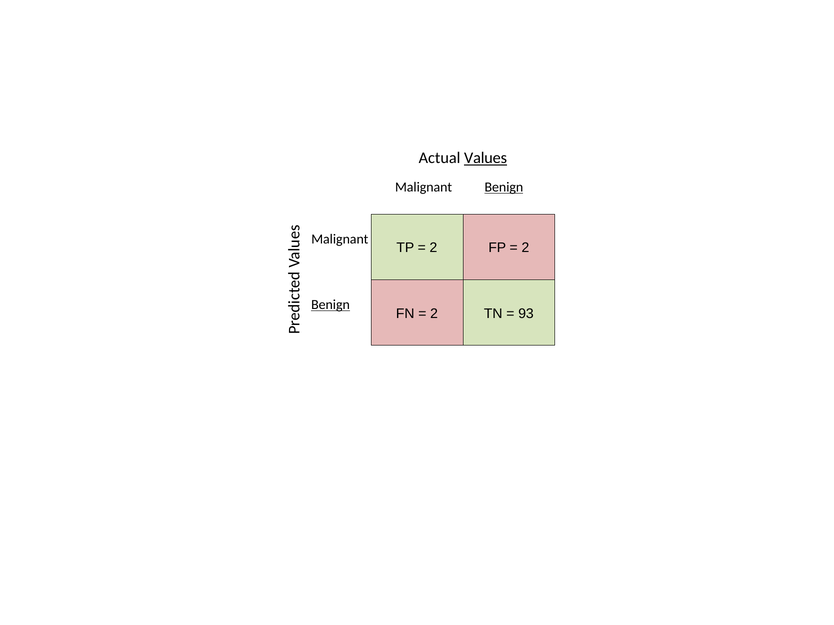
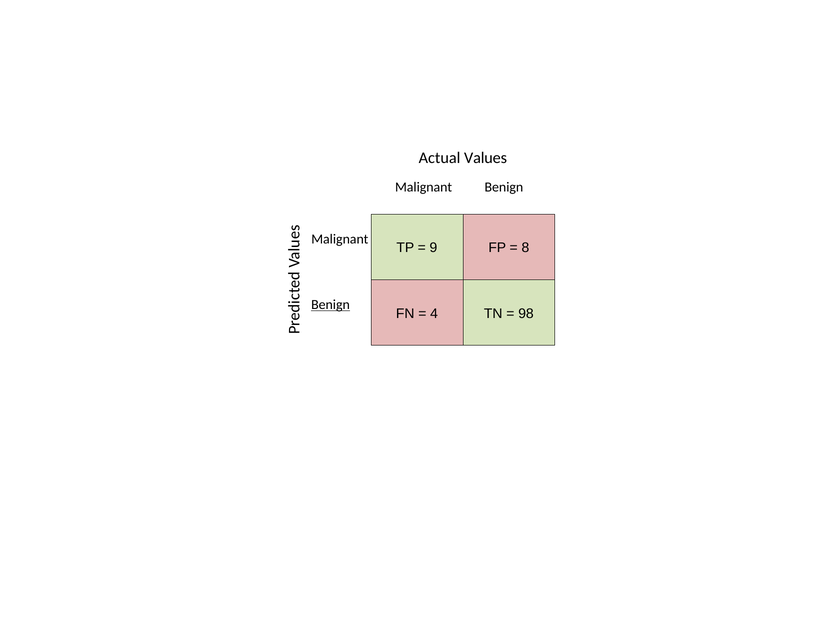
Values underline: present -> none
Benign at (504, 187) underline: present -> none
2 at (433, 248): 2 -> 9
2 at (525, 248): 2 -> 8
2 at (434, 314): 2 -> 4
93: 93 -> 98
